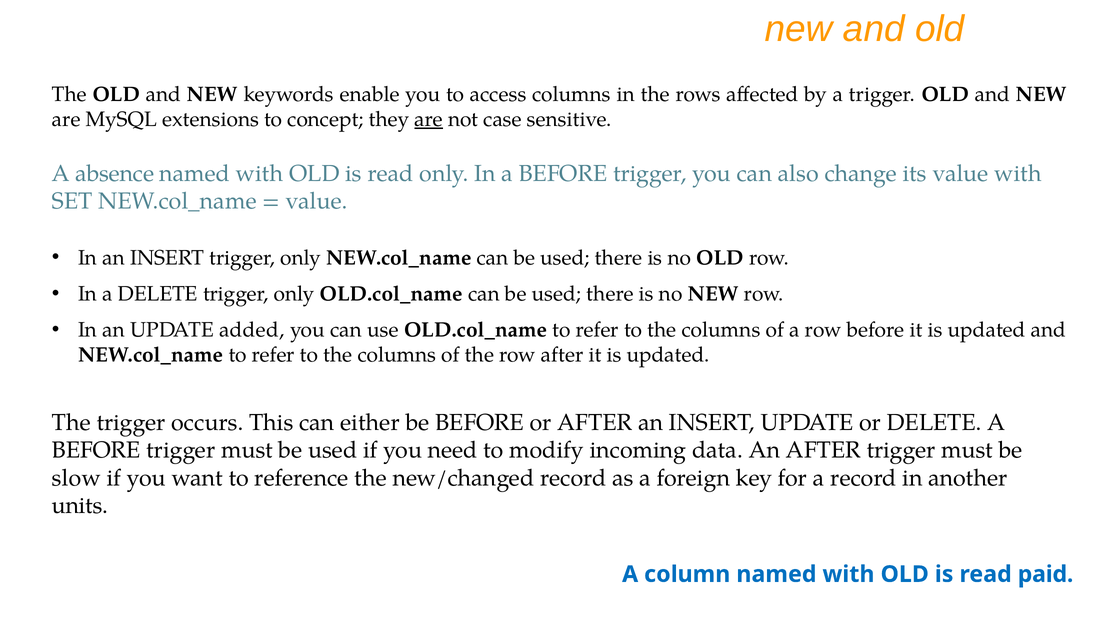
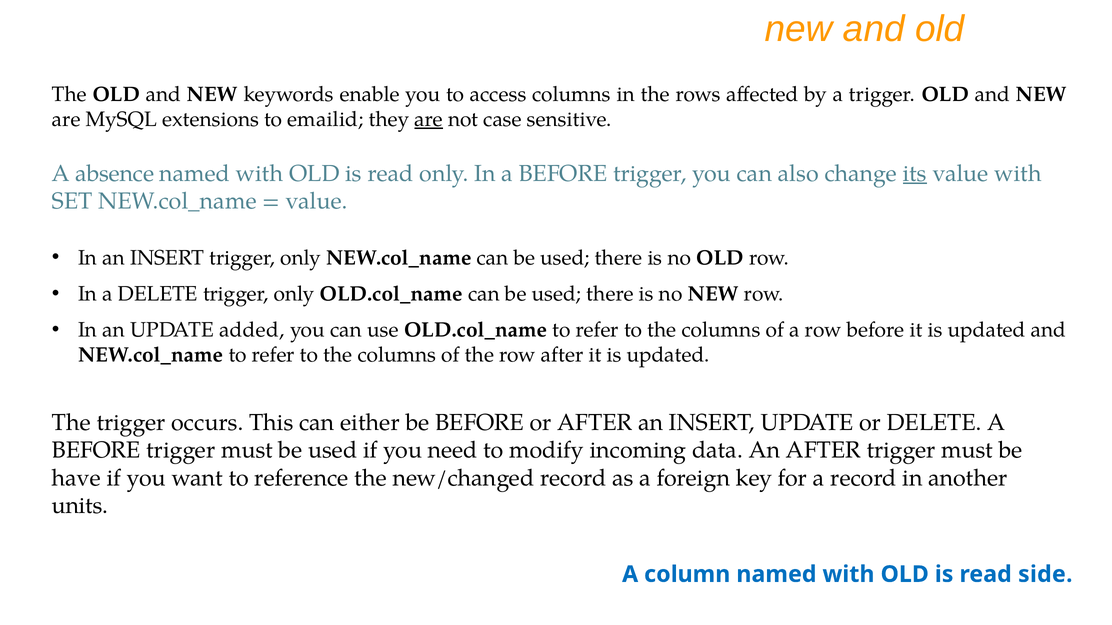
concept: concept -> emailid
its underline: none -> present
slow: slow -> have
paid: paid -> side
